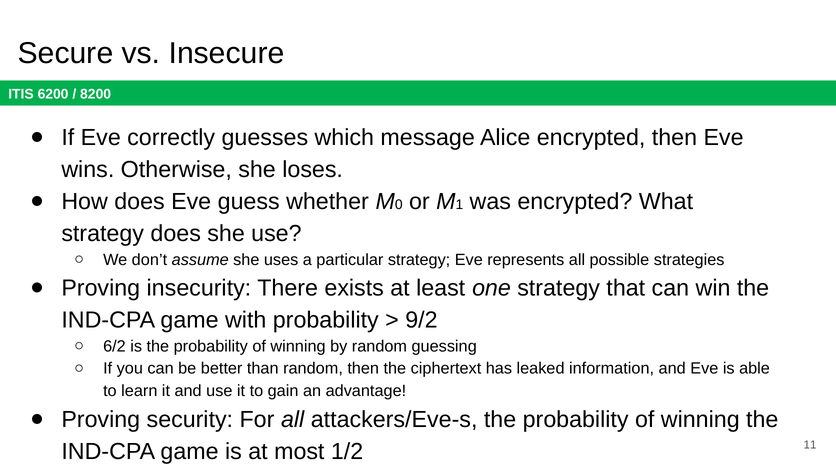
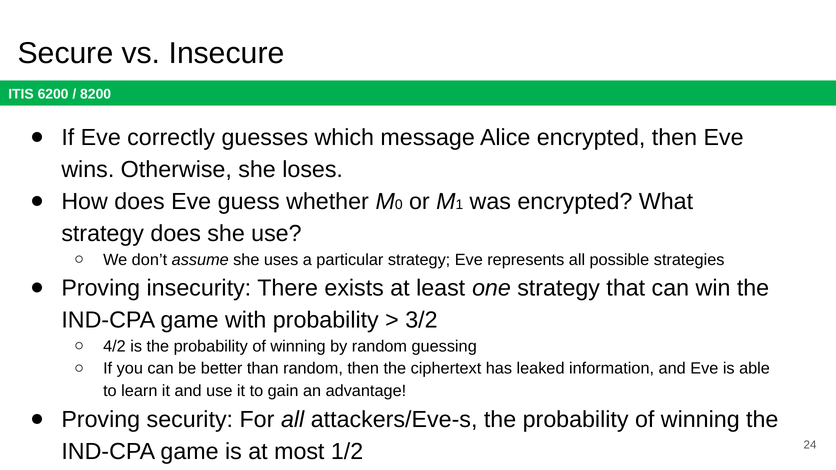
9/2: 9/2 -> 3/2
6/2: 6/2 -> 4/2
11: 11 -> 24
